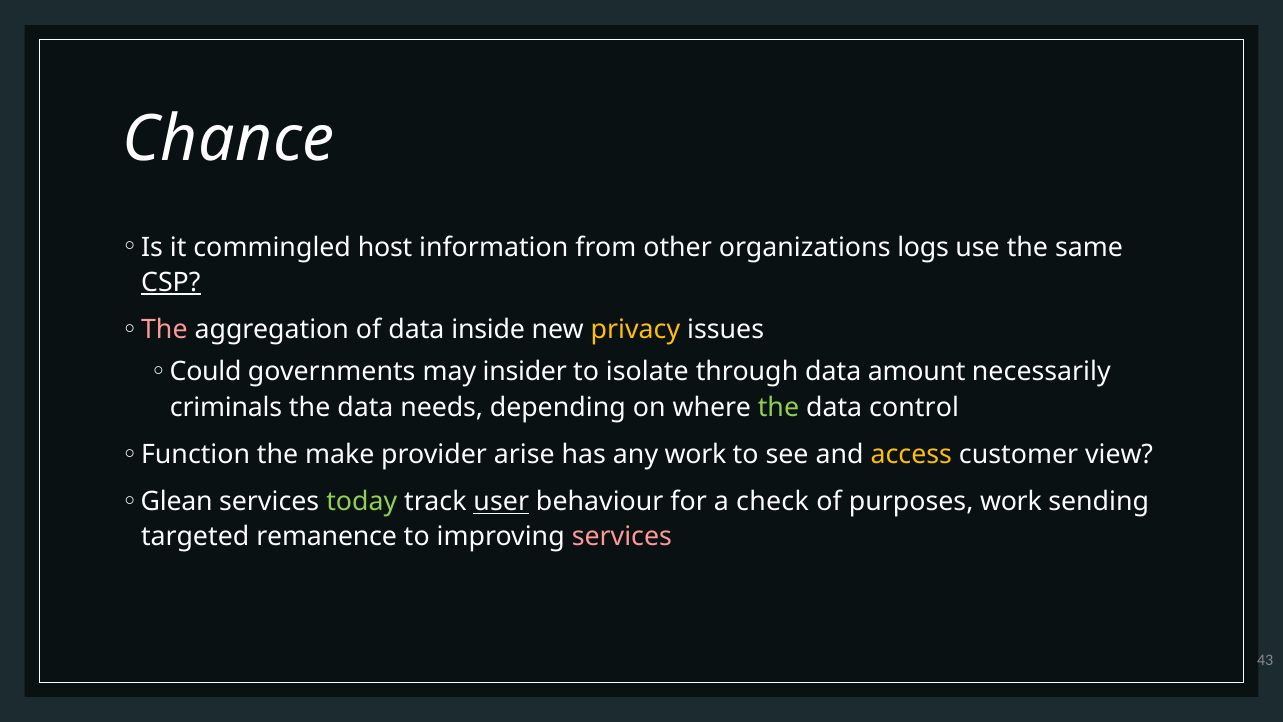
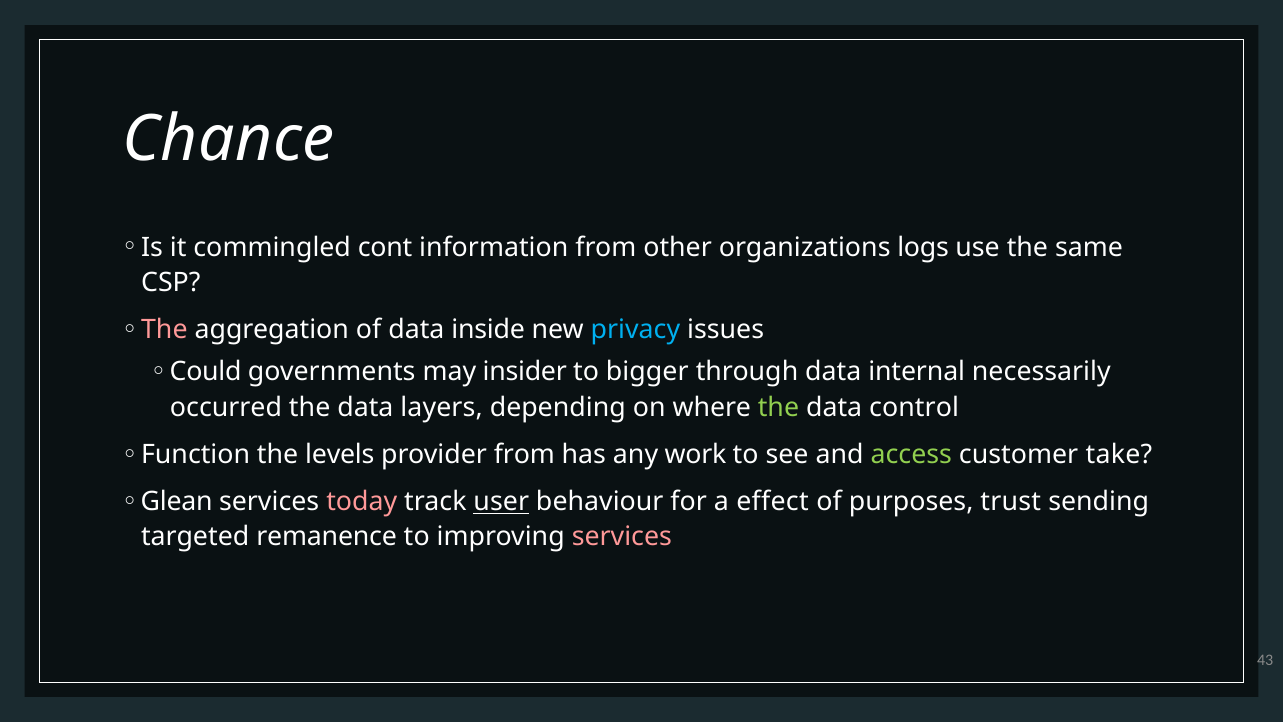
host: host -> cont
CSP underline: present -> none
privacy colour: yellow -> light blue
isolate: isolate -> bigger
amount: amount -> internal
criminals: criminals -> occurred
needs: needs -> layers
make: make -> levels
provider arise: arise -> from
access colour: yellow -> light green
view: view -> take
today colour: light green -> pink
check: check -> effect
purposes work: work -> trust
